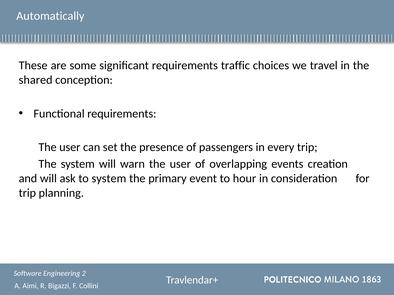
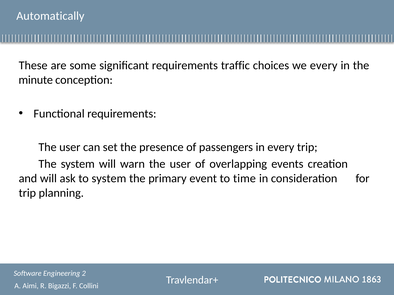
we travel: travel -> every
shared: shared -> minute
hour: hour -> time
